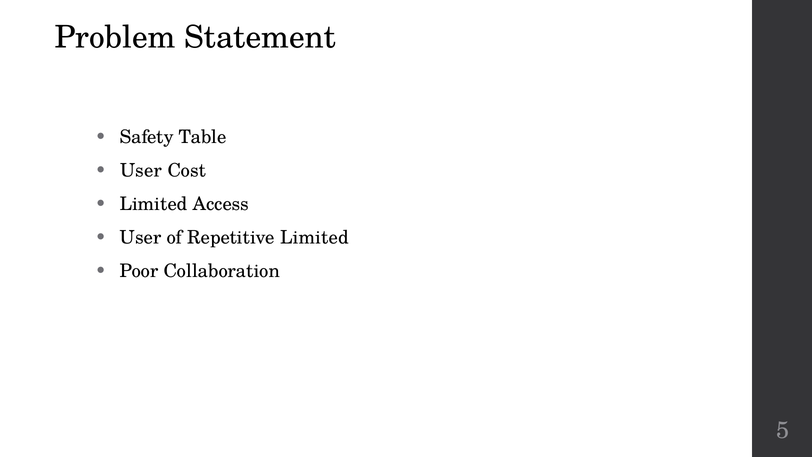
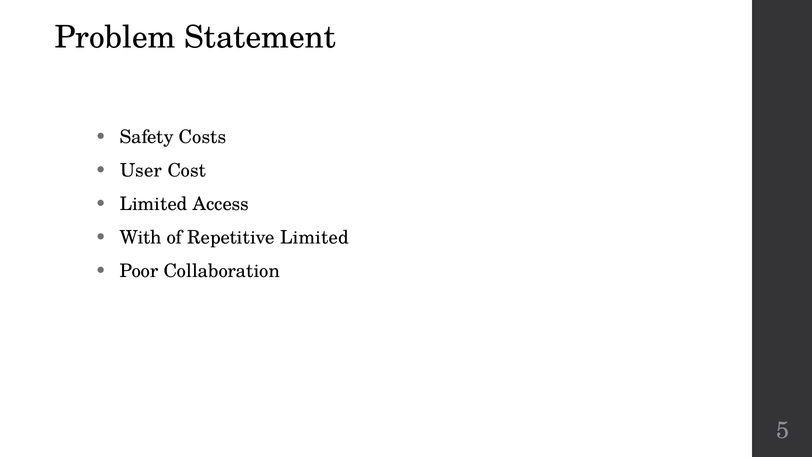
Table: Table -> Costs
User at (141, 237): User -> With
